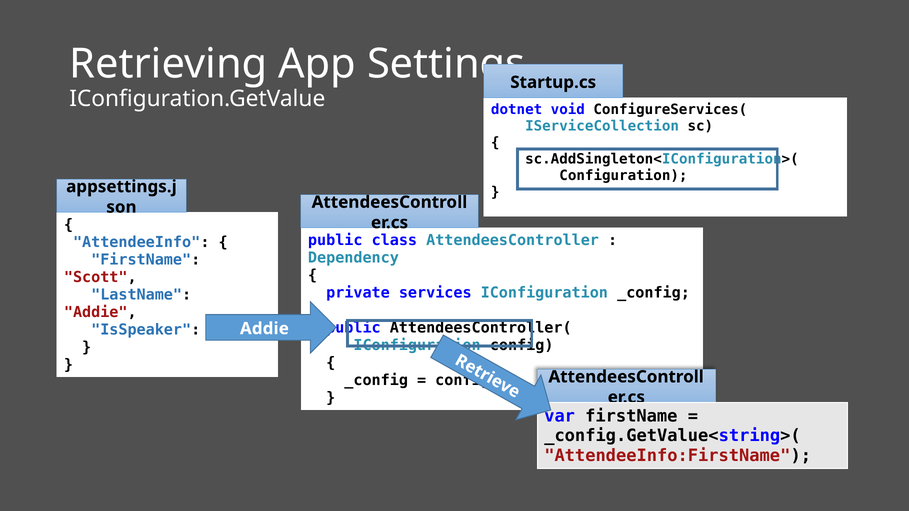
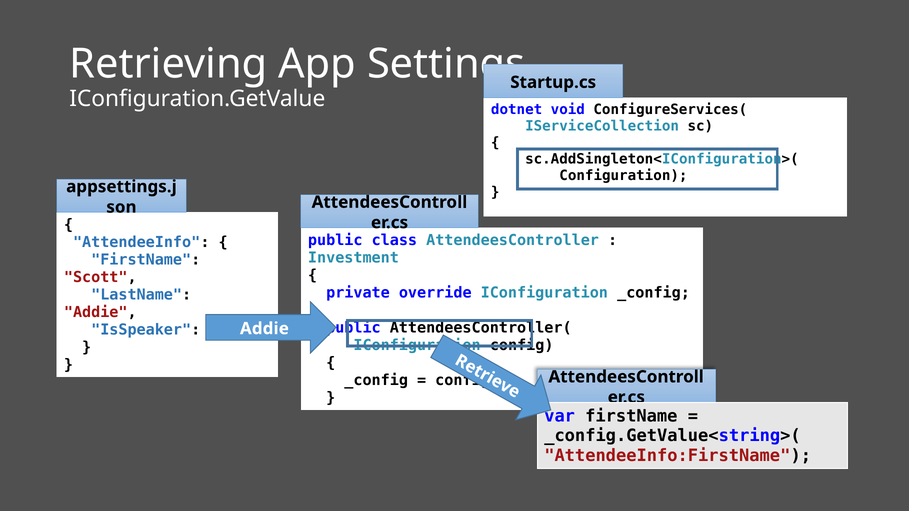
Dependency: Dependency -> Investment
services: services -> override
